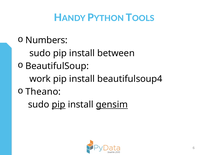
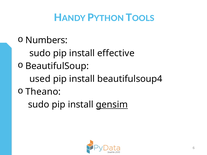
between: between -> effective
work: work -> used
pip at (59, 105) underline: present -> none
